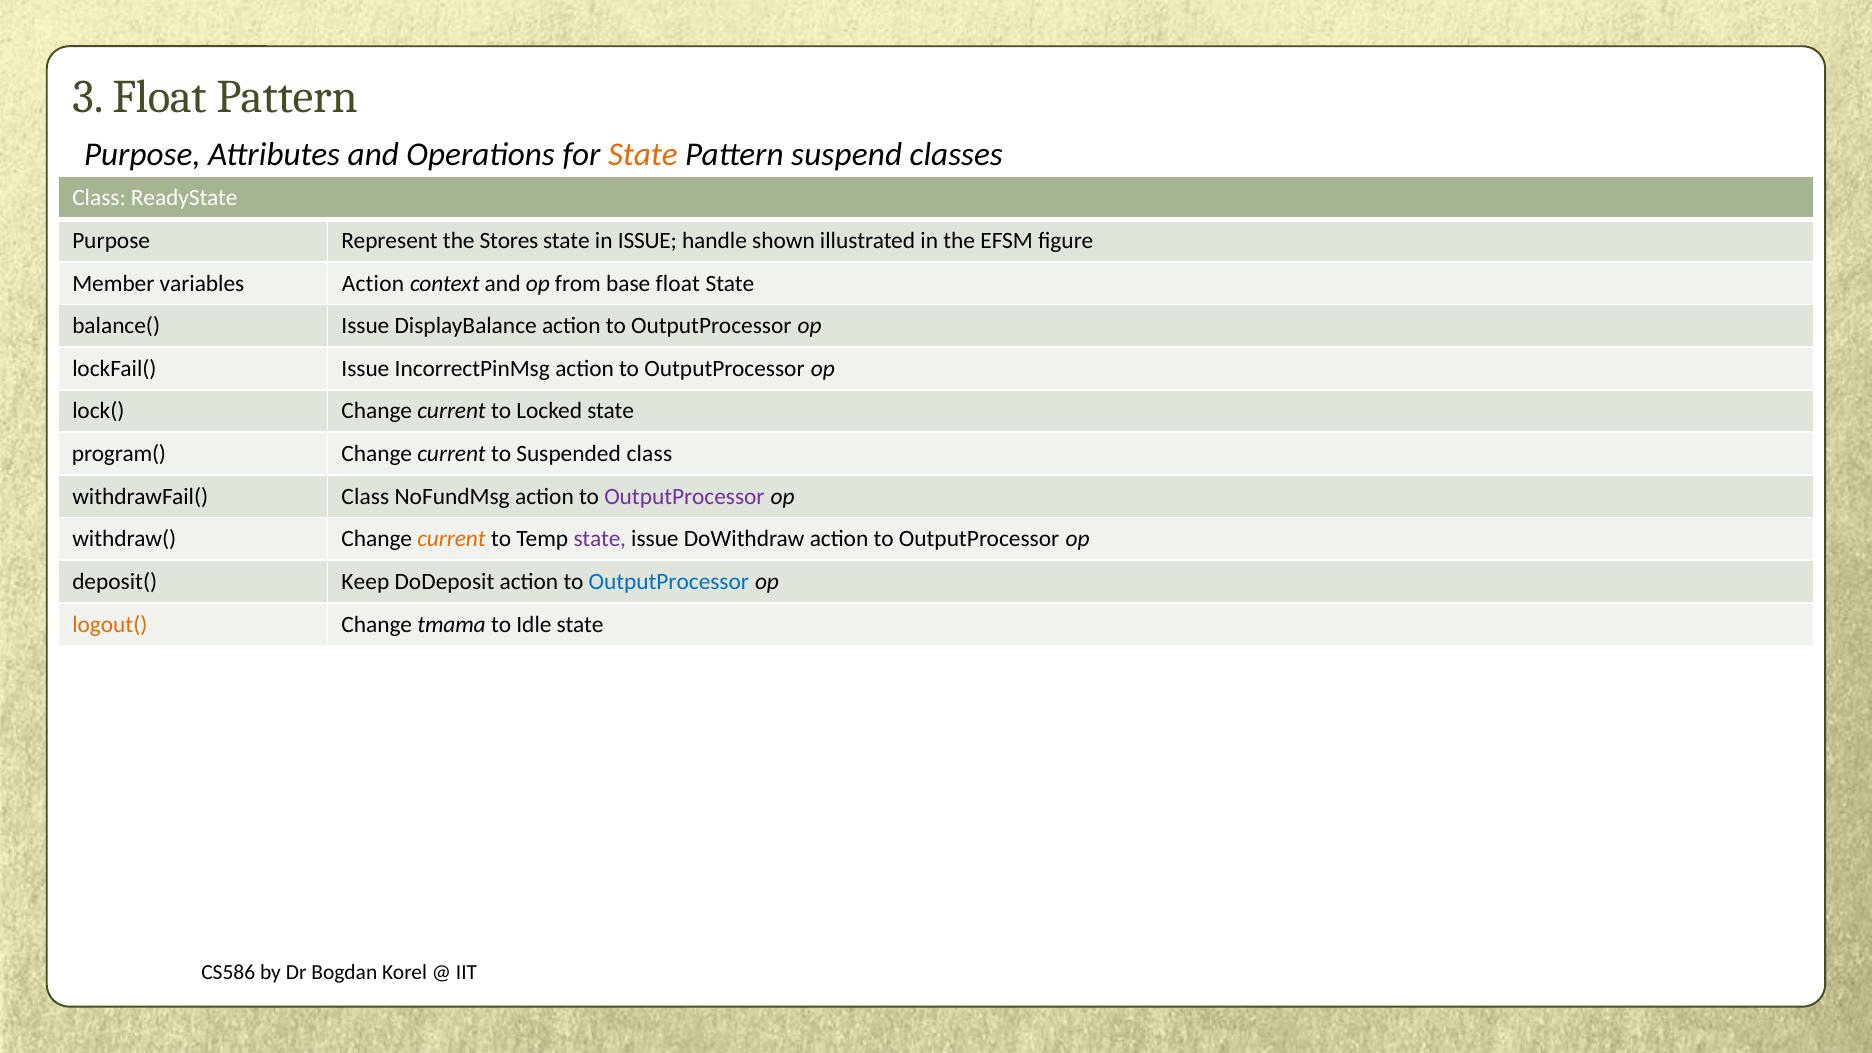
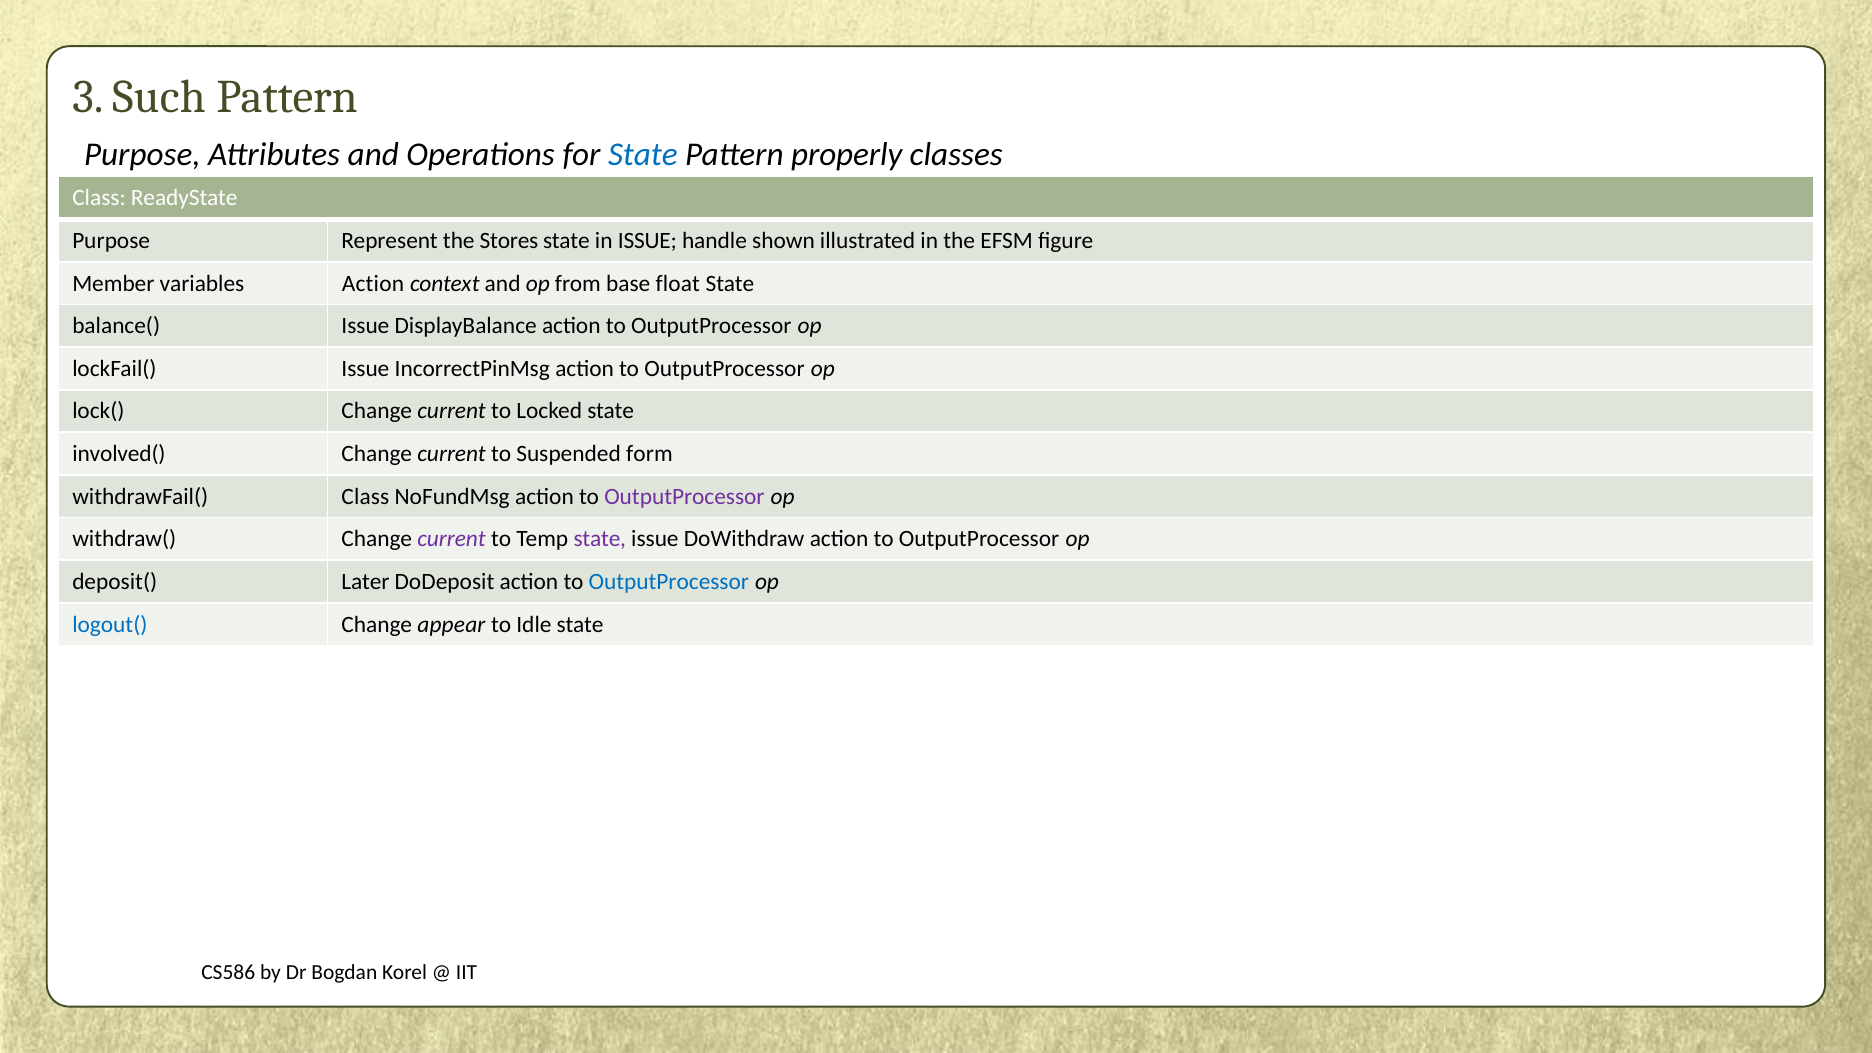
3 Float: Float -> Such
State at (643, 155) colour: orange -> blue
suspend: suspend -> properly
program(: program( -> involved(
Suspended class: class -> form
current at (452, 539) colour: orange -> purple
Keep: Keep -> Later
logout( colour: orange -> blue
tmama: tmama -> appear
